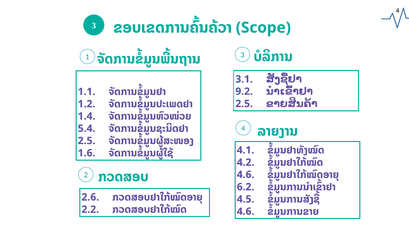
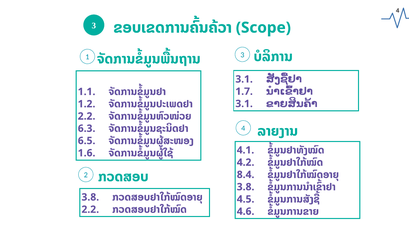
9.2: 9.2 -> 1.7
2.5 at (244, 104): 2.5 -> 3.1
1.4 at (87, 116): 1.4 -> 2.2
5.4: 5.4 -> 6.3
2.5 at (87, 141): 2.5 -> 6.5
4.6 at (246, 175): 4.6 -> 8.4
6.2 at (246, 187): 6.2 -> 3.8
2.6 at (90, 197): 2.6 -> 3.8
